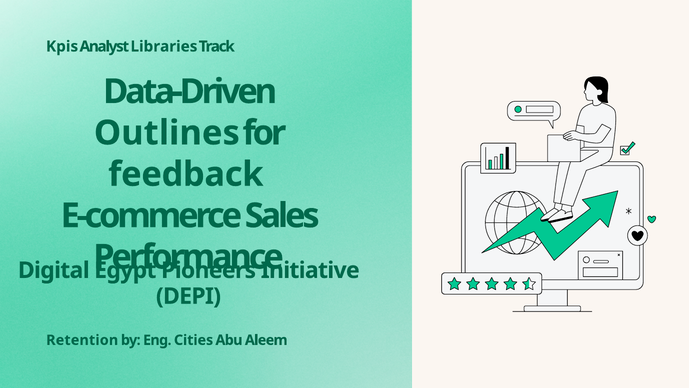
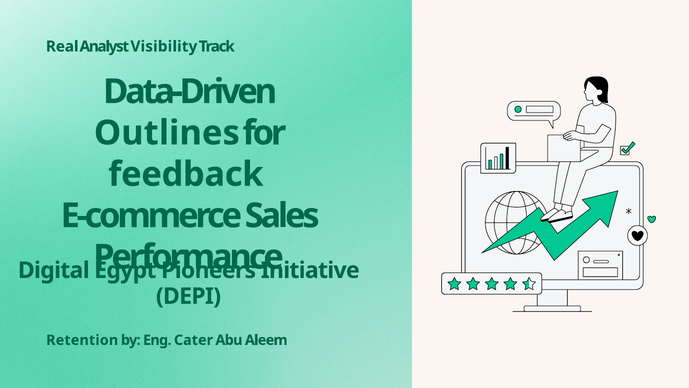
Kpis: Kpis -> Real
Libraries: Libraries -> Visibility
Cities: Cities -> Cater
